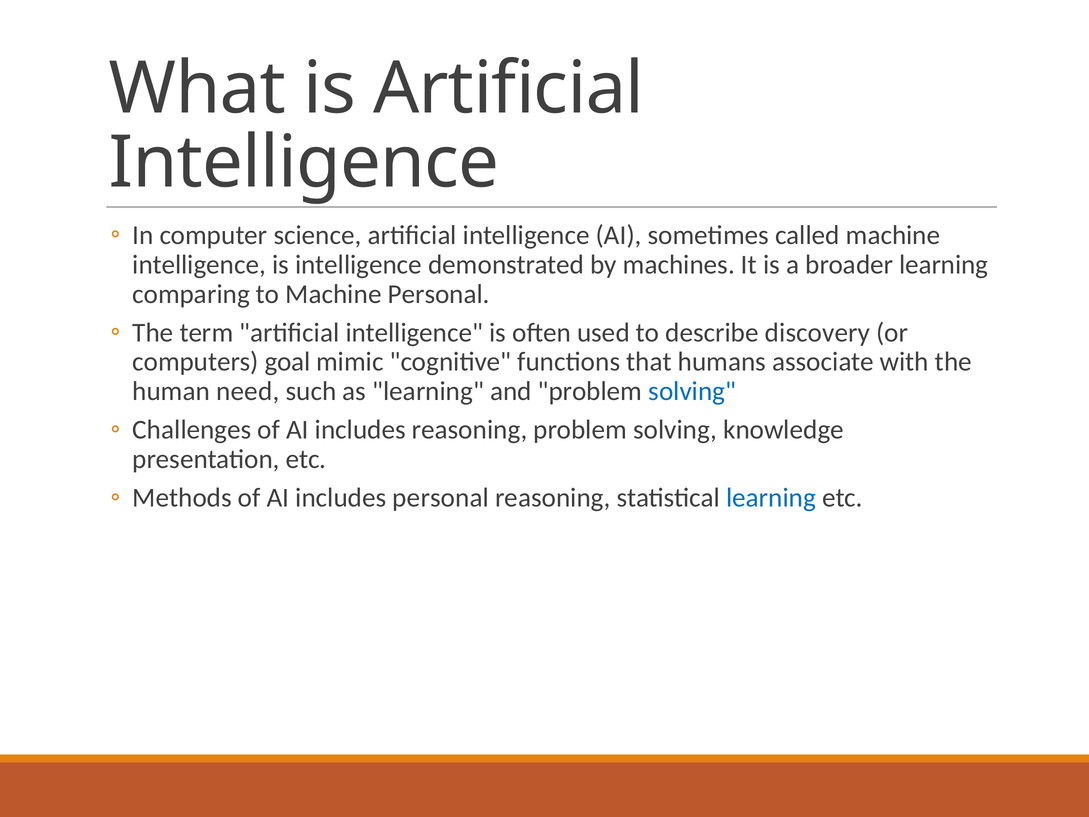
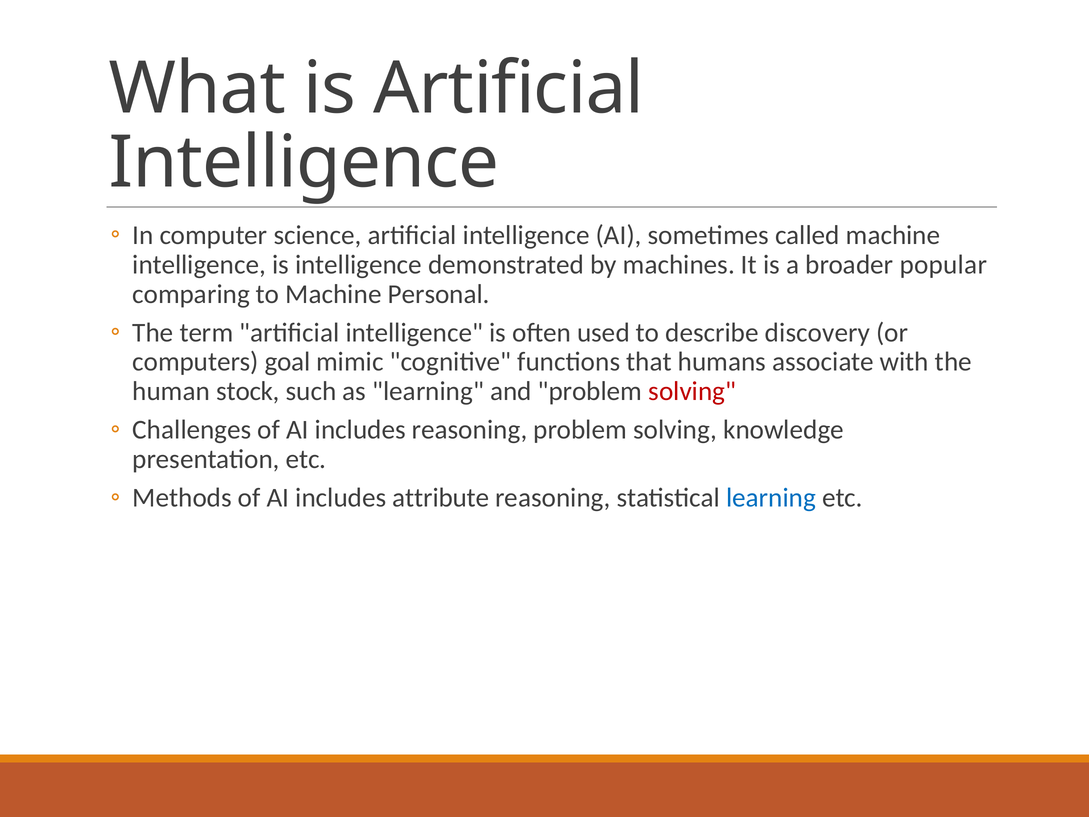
broader learning: learning -> popular
need: need -> stock
solving at (692, 391) colour: blue -> red
includes personal: personal -> attribute
